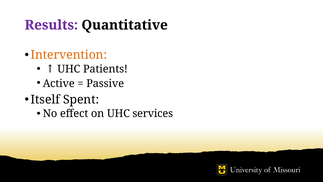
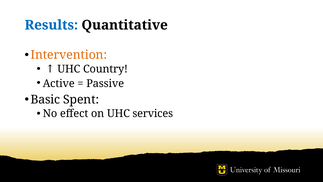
Results colour: purple -> blue
Patients: Patients -> Country
Itself: Itself -> Basic
